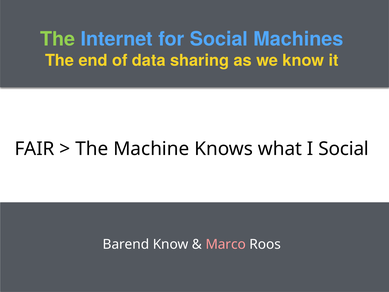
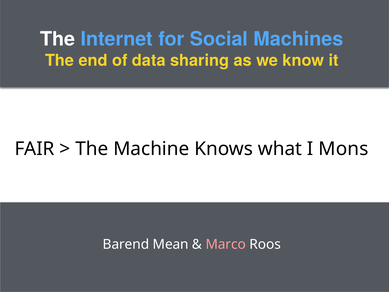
The at (58, 39) colour: light green -> white
I Social: Social -> Mons
Barend Know: Know -> Mean
